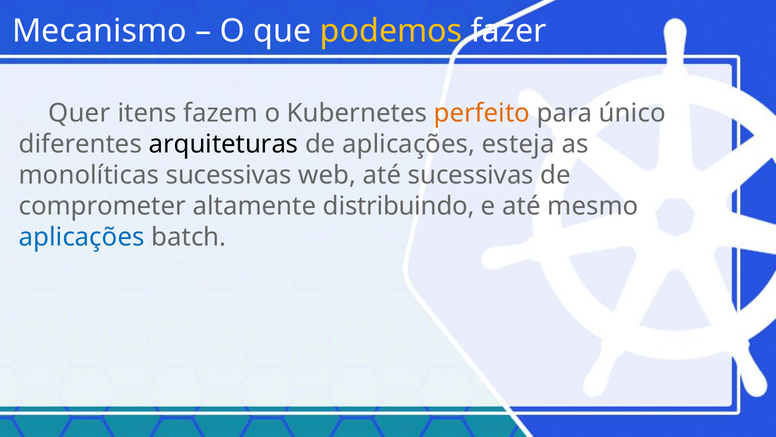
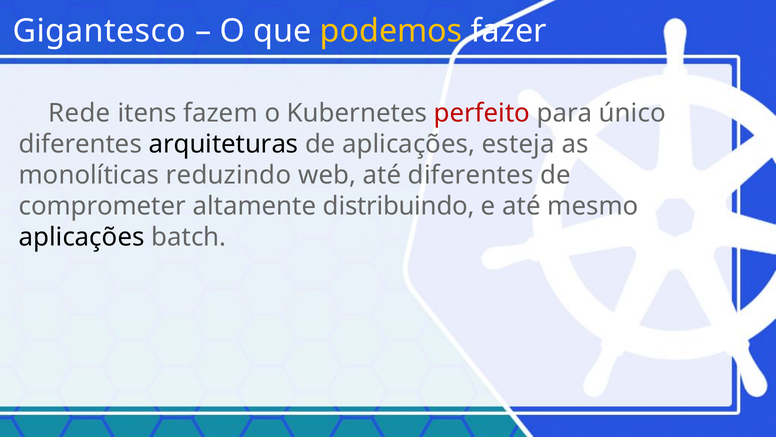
Mecanismo: Mecanismo -> Gigantesco
Quer: Quer -> Rede
perfeito colour: orange -> red
monolíticas sucessivas: sucessivas -> reduzindo
até sucessivas: sucessivas -> diferentes
aplicações at (82, 237) colour: blue -> black
